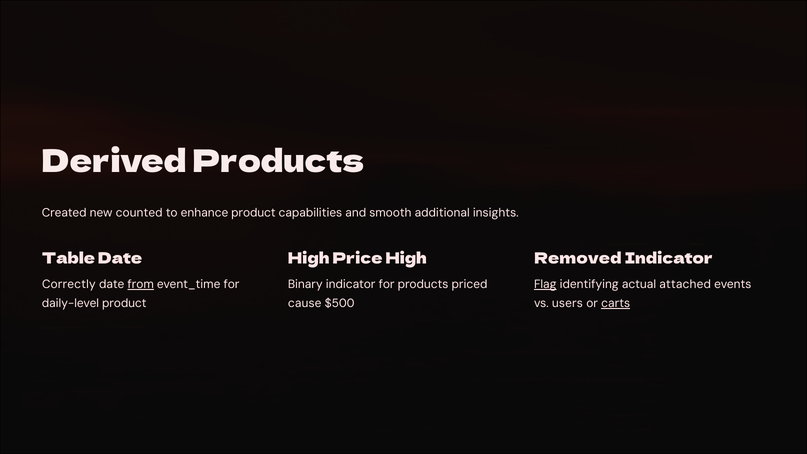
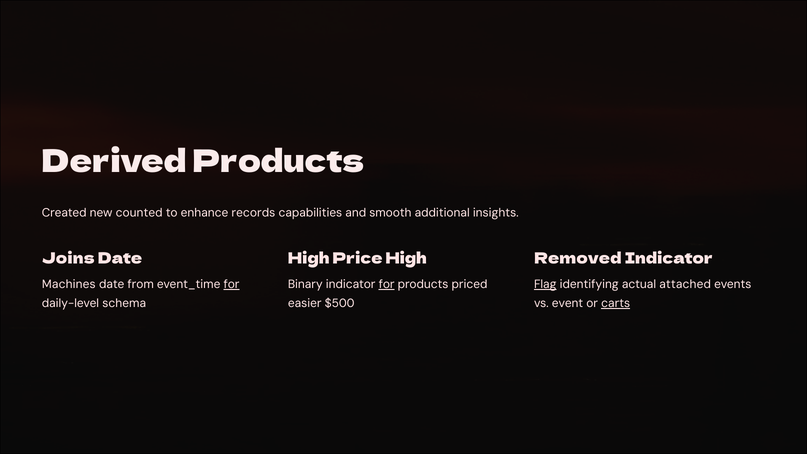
enhance product: product -> records
Table: Table -> Joins
Correctly: Correctly -> Machines
from underline: present -> none
for at (232, 284) underline: none -> present
for at (387, 284) underline: none -> present
daily-level product: product -> schema
cause: cause -> easier
users: users -> event
